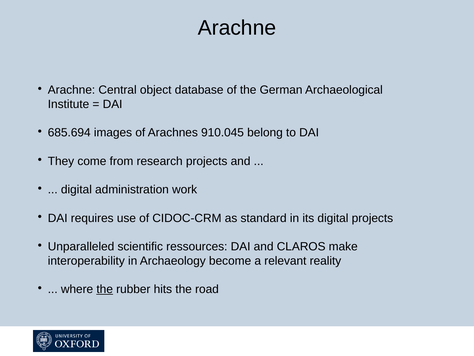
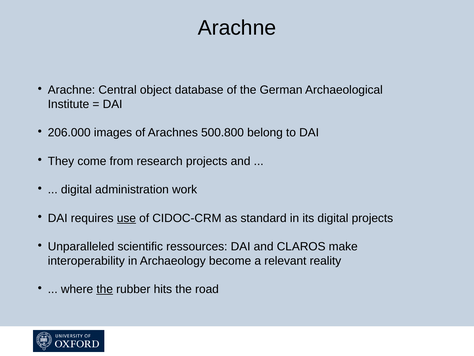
685.694: 685.694 -> 206.000
910.045: 910.045 -> 500.800
use underline: none -> present
